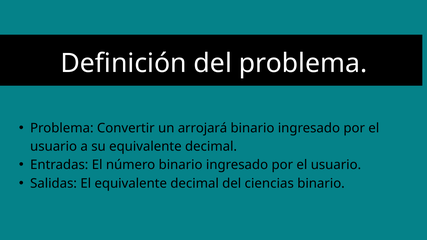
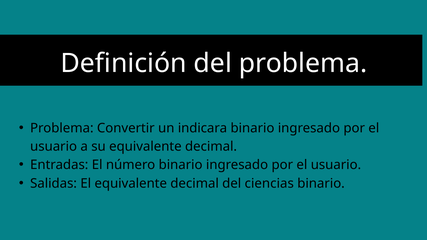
arrojará: arrojará -> indicara
